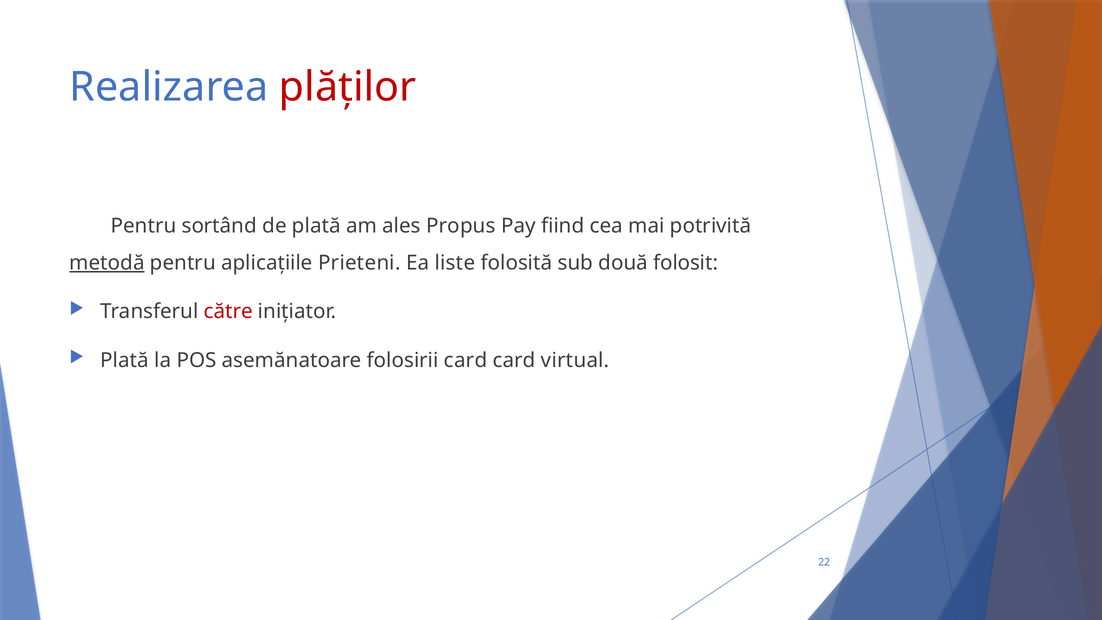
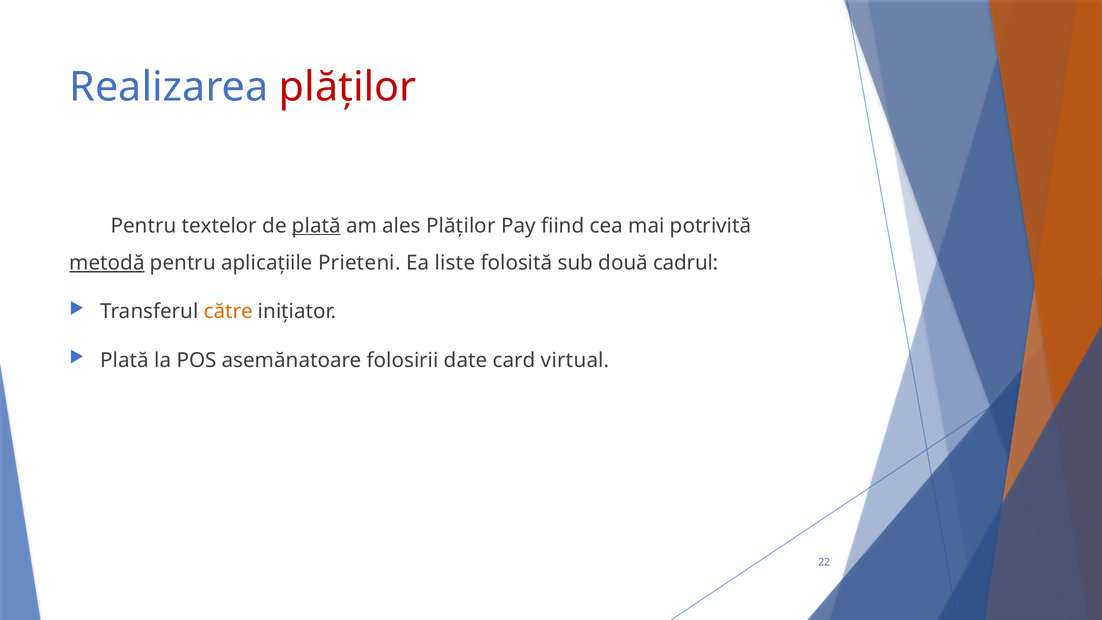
sortând: sortând -> textelor
plată at (316, 226) underline: none -> present
ales Propus: Propus -> Plăților
folosit: folosit -> cadrul
către colour: red -> orange
folosirii card: card -> date
